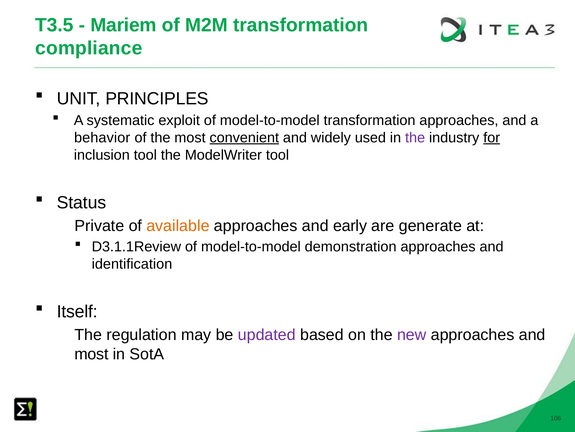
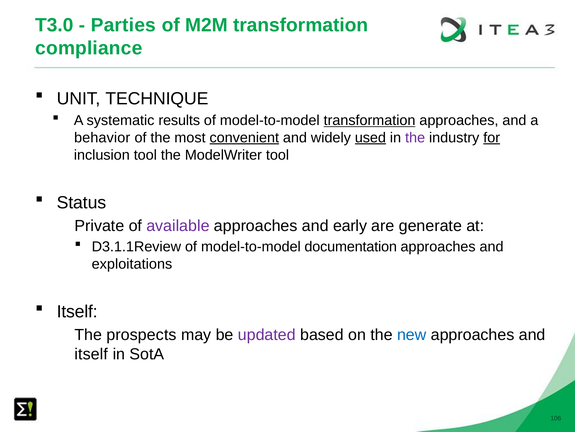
T3.5: T3.5 -> T3.0
Mariem: Mariem -> Parties
PRINCIPLES: PRINCIPLES -> TECHNIQUE
exploit: exploit -> results
transformation at (370, 120) underline: none -> present
used underline: none -> present
available colour: orange -> purple
demonstration: demonstration -> documentation
identification: identification -> exploitations
regulation: regulation -> prospects
new colour: purple -> blue
most at (91, 353): most -> itself
